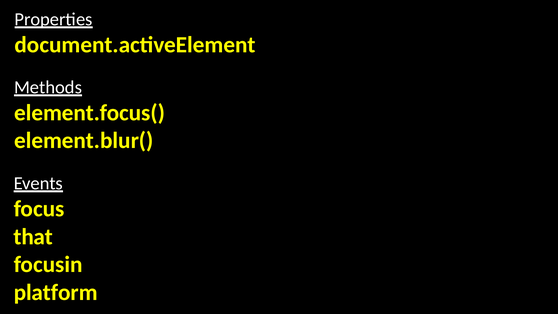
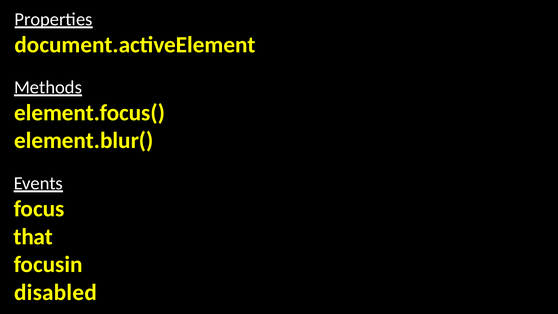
platform: platform -> disabled
